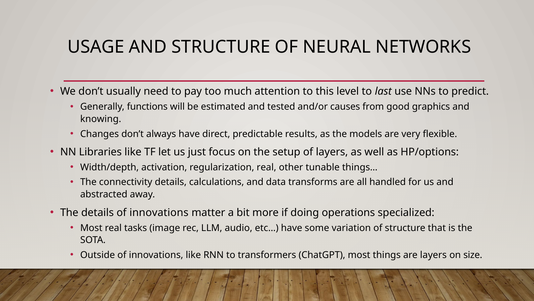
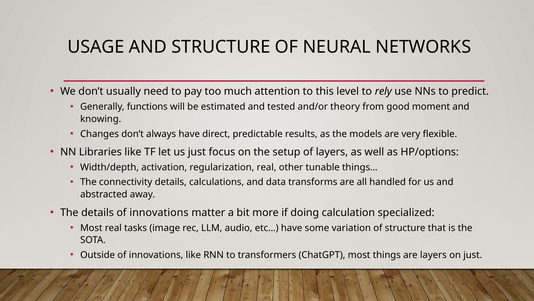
last: last -> rely
causes: causes -> theory
graphics: graphics -> moment
operations: operations -> calculation
on size: size -> just
